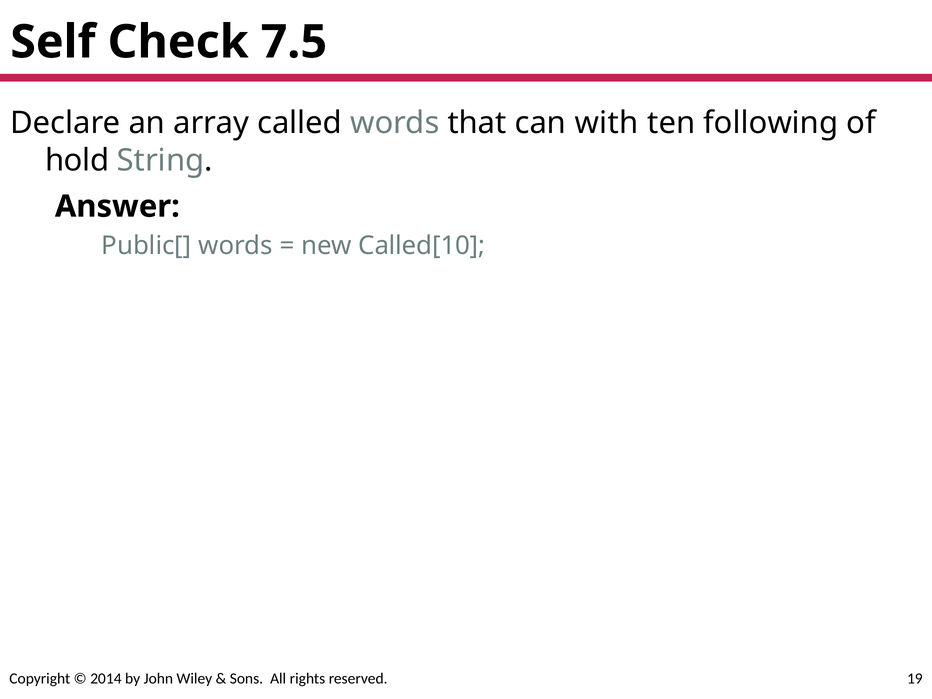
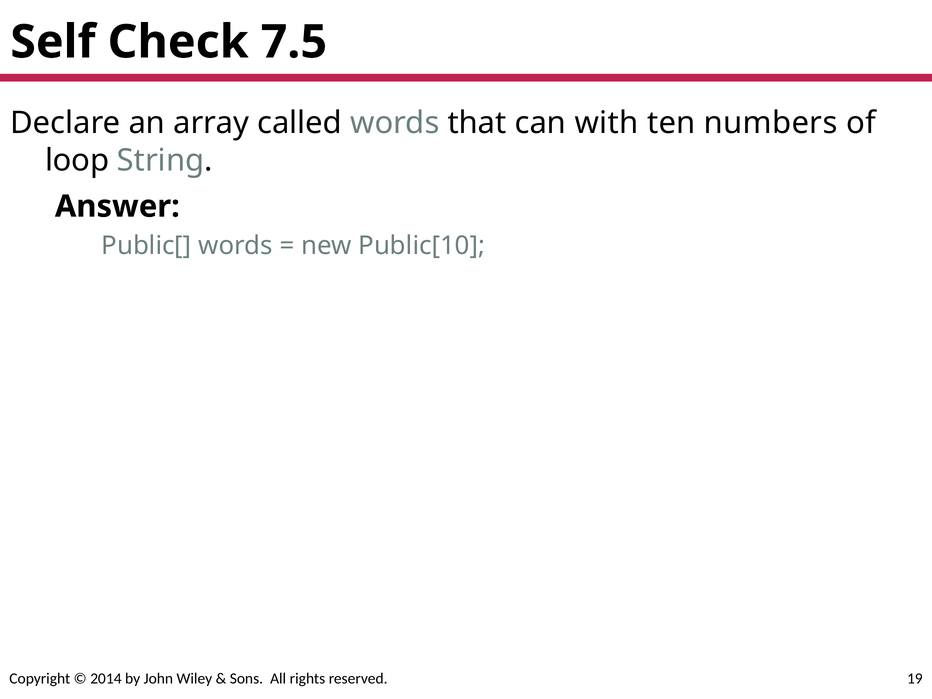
following: following -> numbers
hold: hold -> loop
Called[10: Called[10 -> Public[10
